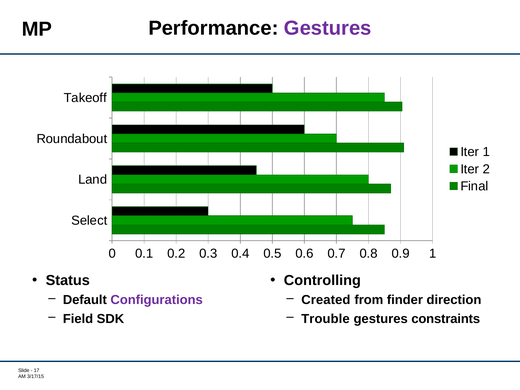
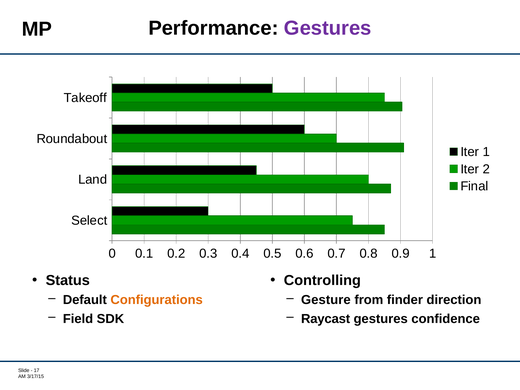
Configurations colour: purple -> orange
Created: Created -> Gesture
Trouble: Trouble -> Raycast
constraints: constraints -> confidence
